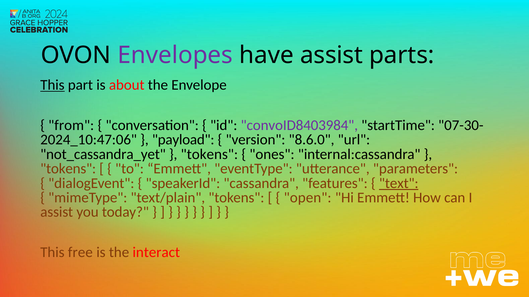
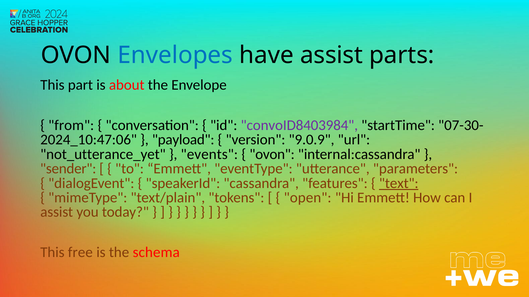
Envelopes colour: purple -> blue
This at (52, 85) underline: present -> none
8.6.0: 8.6.0 -> 9.0.9
not_cassandra_yet: not_cassandra_yet -> not_utterance_yet
tokens at (209, 155): tokens -> events
ones at (272, 155): ones -> ovon
tokens at (68, 169): tokens -> sender
interact: interact -> schema
